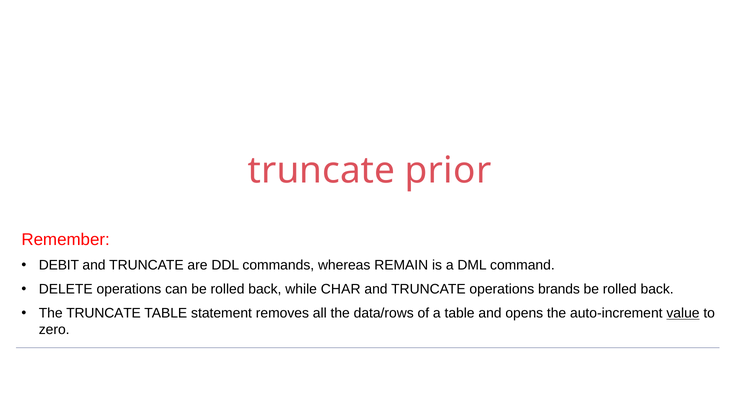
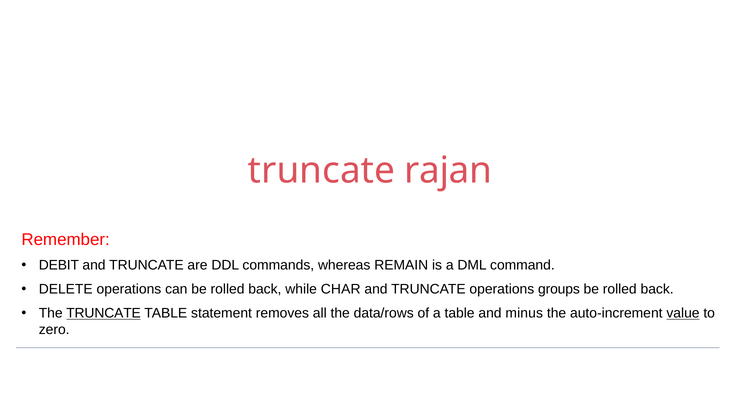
prior: prior -> rajan
brands: brands -> groups
TRUNCATE at (104, 313) underline: none -> present
opens: opens -> minus
